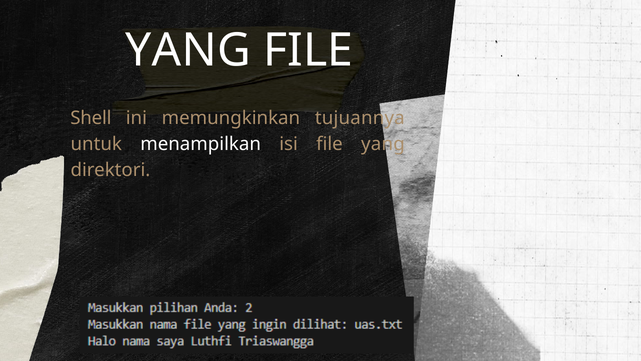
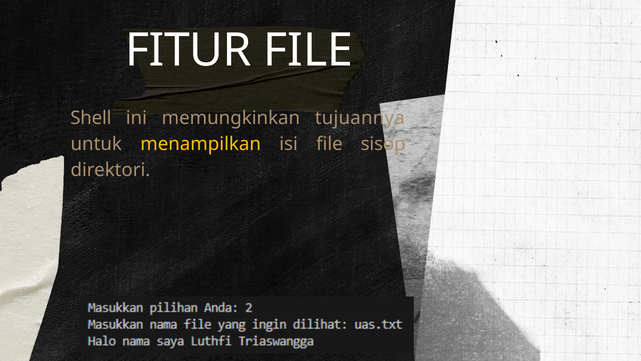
YANG at (188, 51): YANG -> FITUR
menampilkan colour: white -> yellow
file yang: yang -> sisop
